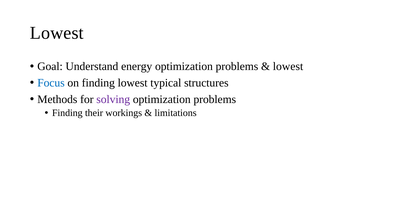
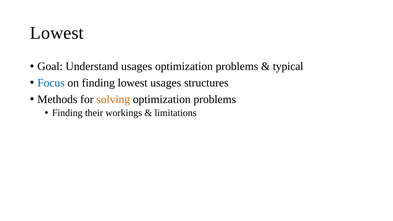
Understand energy: energy -> usages
lowest at (288, 66): lowest -> typical
lowest typical: typical -> usages
solving colour: purple -> orange
